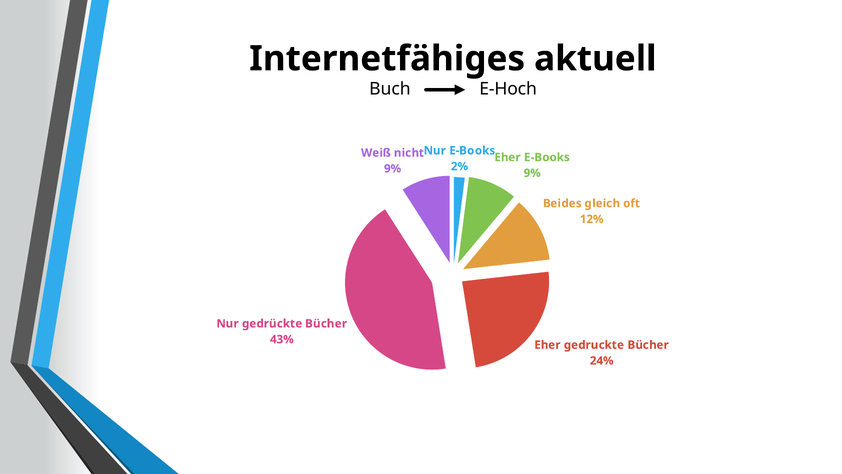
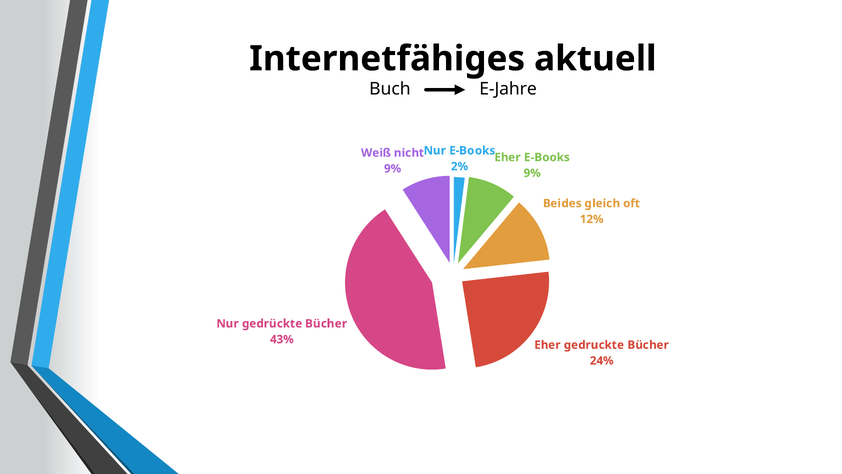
E-Hoch: E-Hoch -> E-Jahre
